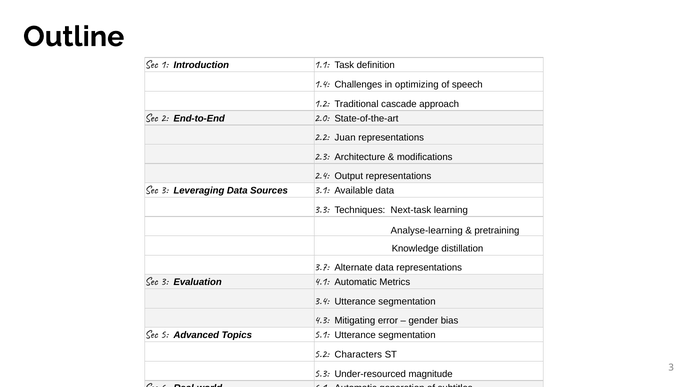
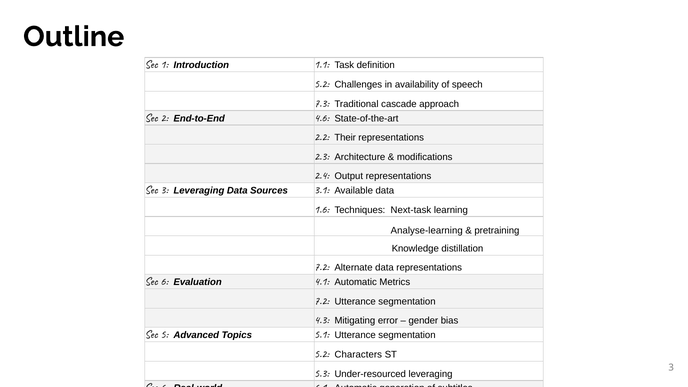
1.4 at (322, 84): 1.4 -> 5.2
optimizing: optimizing -> availability
1.2: 1.2 -> 7.3
2.0: 2.0 -> 4.6
Juan: Juan -> Their
3.3: 3.3 -> 1.6
3.7 at (322, 267): 3.7 -> 7.2
3 at (164, 282): 3 -> 6
3.4 at (322, 301): 3.4 -> 7.2
Under-resourced magnitude: magnitude -> leveraging
